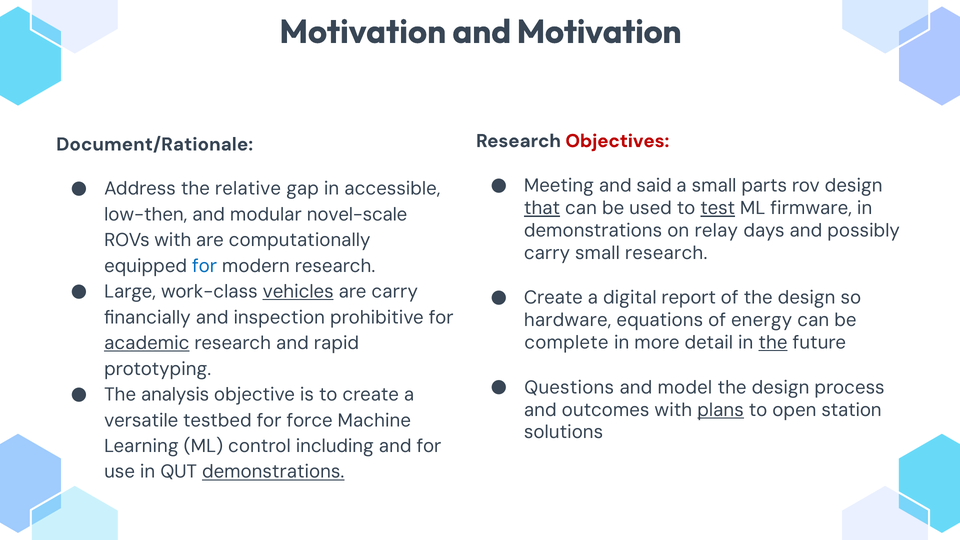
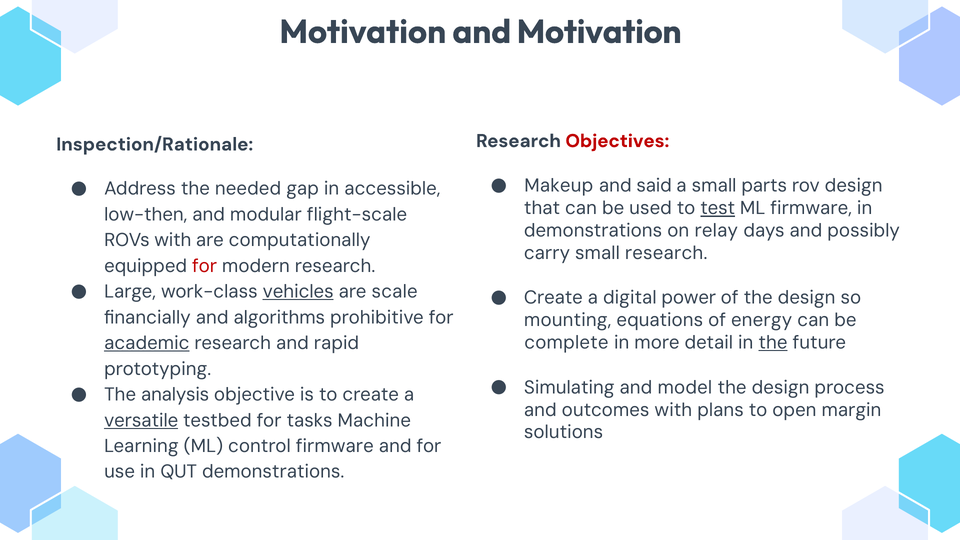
Document/Rationale: Document/Rationale -> Inspection/Rationale
Meeting: Meeting -> Makeup
relative: relative -> needed
that underline: present -> none
novel-scale: novel-scale -> flight-scale
for at (205, 266) colour: blue -> red
are carry: carry -> scale
report: report -> power
inspection: inspection -> algorithms
hardware: hardware -> mounting
Questions: Questions -> Simulating
plans underline: present -> none
station: station -> margin
versatile underline: none -> present
force: force -> tasks
control including: including -> firmware
demonstrations at (273, 472) underline: present -> none
